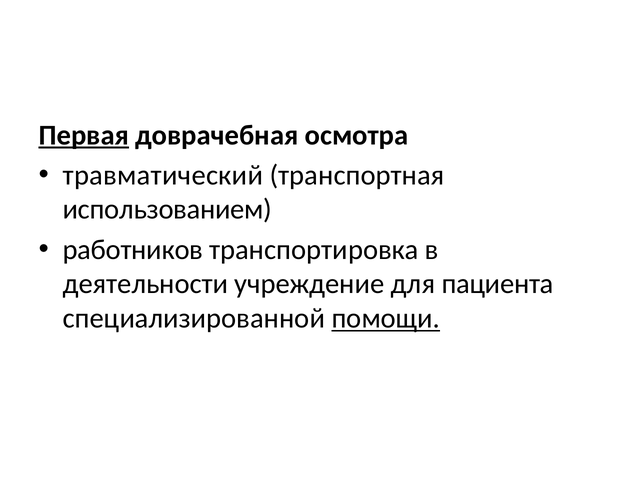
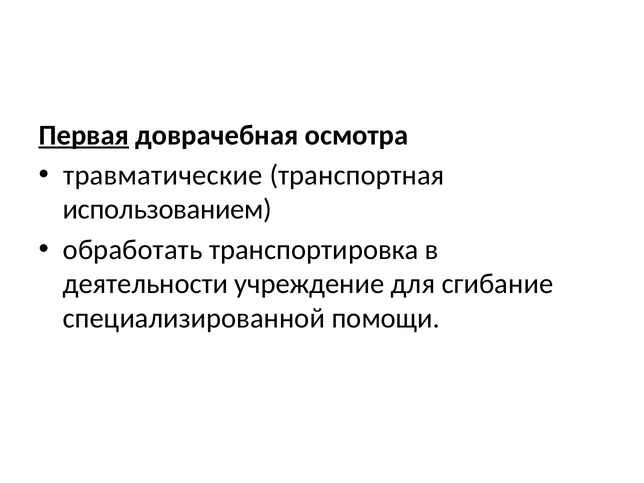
травматический: травматический -> травматические
работников: работников -> обработать
пациента: пациента -> сгибание
помощи underline: present -> none
